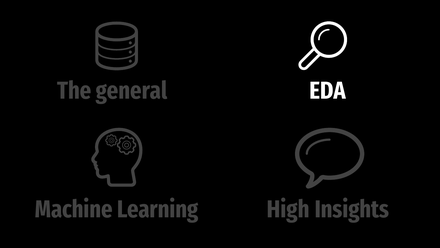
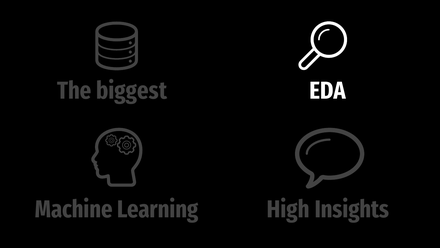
general: general -> biggest
